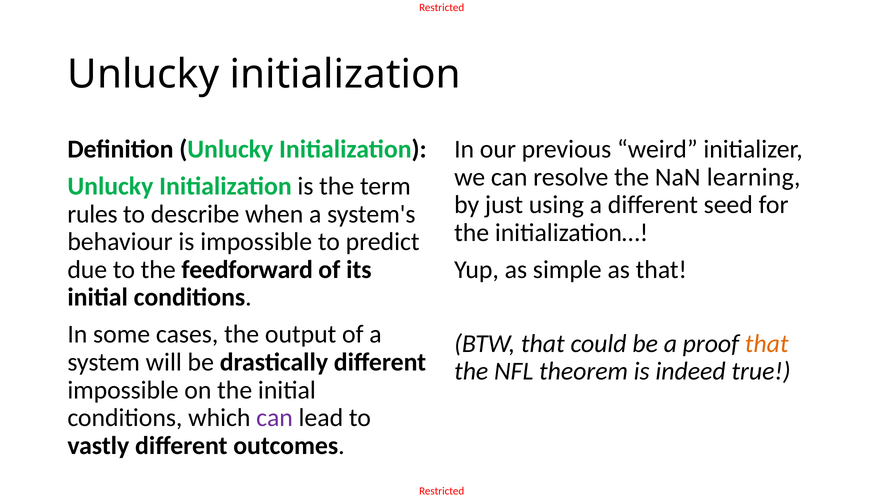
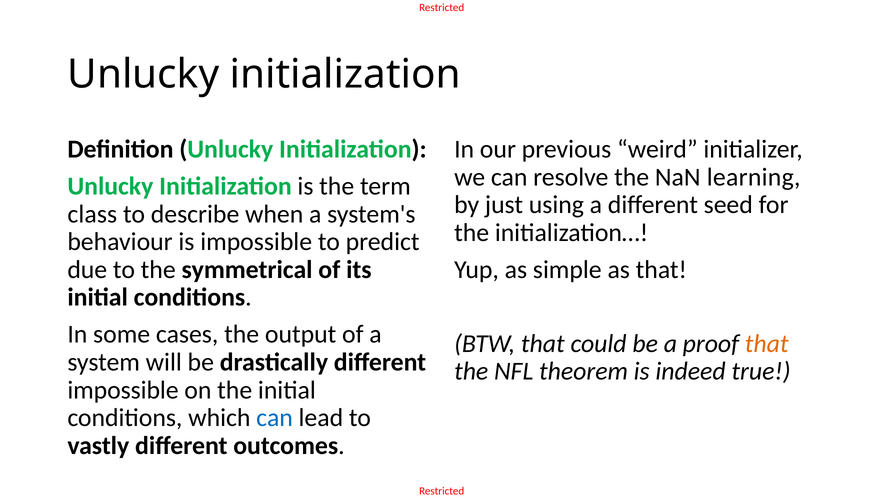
rules: rules -> class
feedforward: feedforward -> symmetrical
can at (275, 418) colour: purple -> blue
